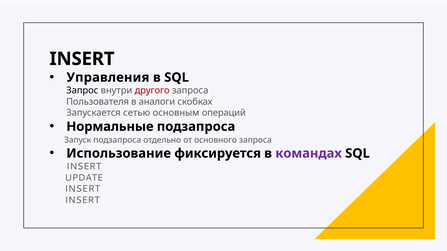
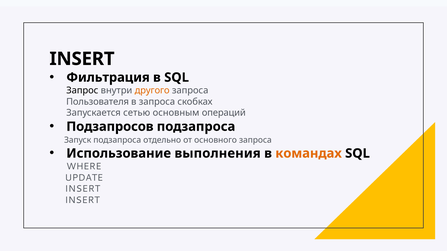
Управления: Управления -> Фильтрация
другого colour: red -> orange
в аналоги: аналоги -> запроса
Нормальные: Нормальные -> Подзапросов
фиксируется: фиксируется -> выполнения
командах colour: purple -> orange
INSERT at (84, 167): INSERT -> WHERE
